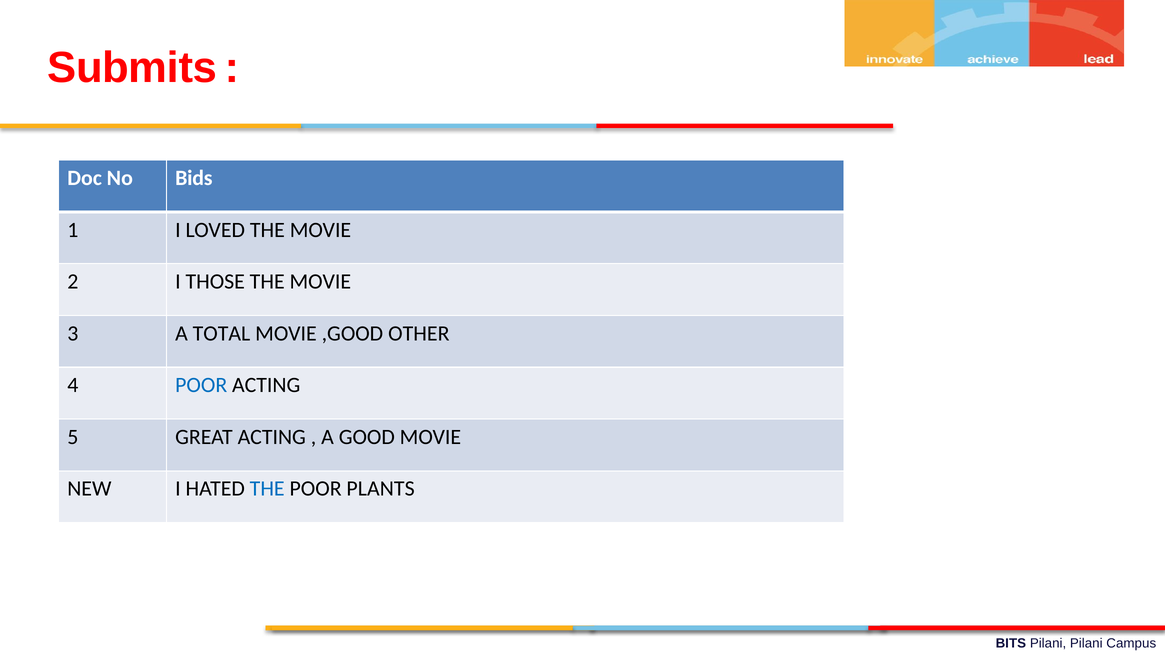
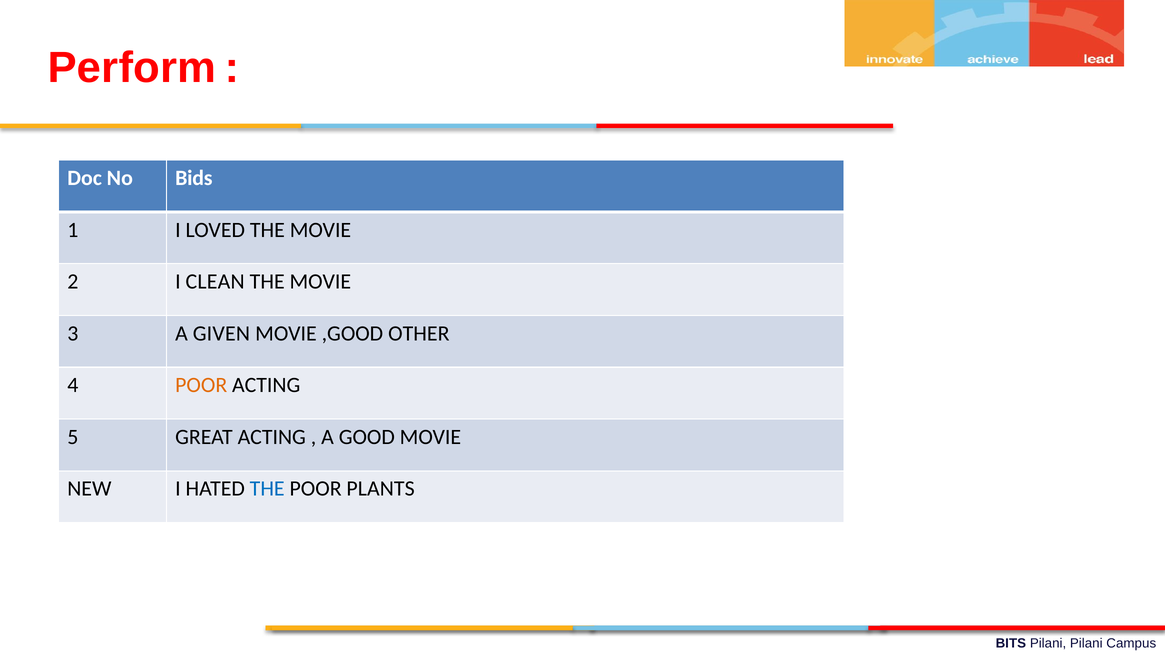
Submits: Submits -> Perform
THOSE: THOSE -> CLEAN
TOTAL: TOTAL -> GIVEN
POOR at (201, 385) colour: blue -> orange
